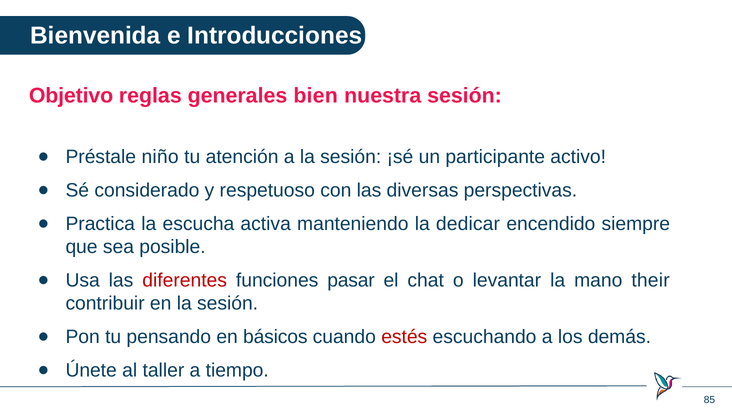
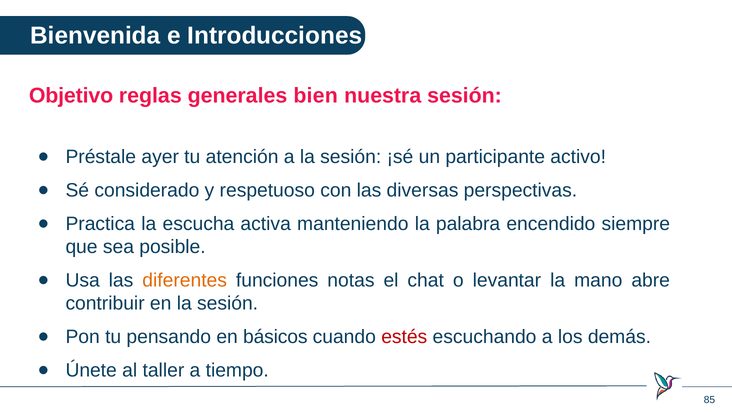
niño: niño -> ayer
dedicar: dedicar -> palabra
diferentes colour: red -> orange
pasar: pasar -> notas
their: their -> abre
